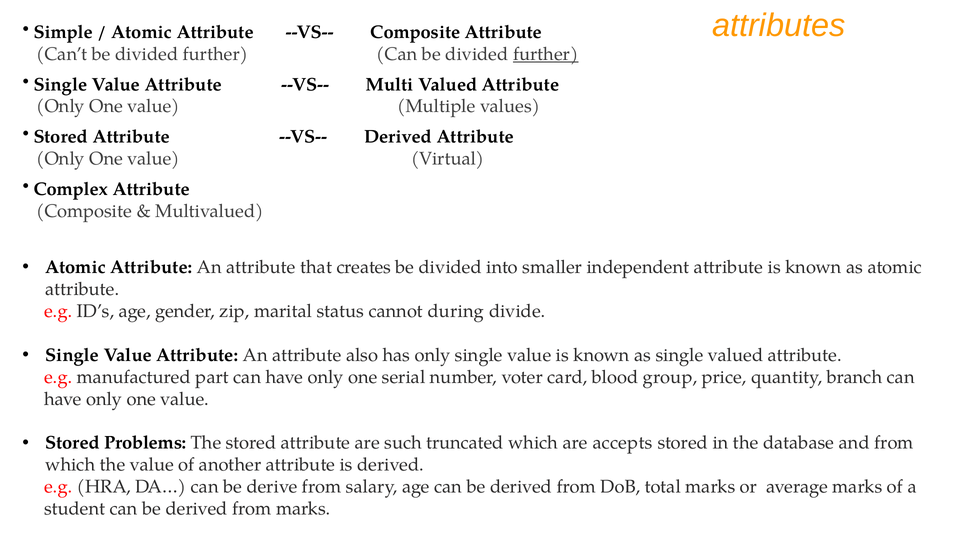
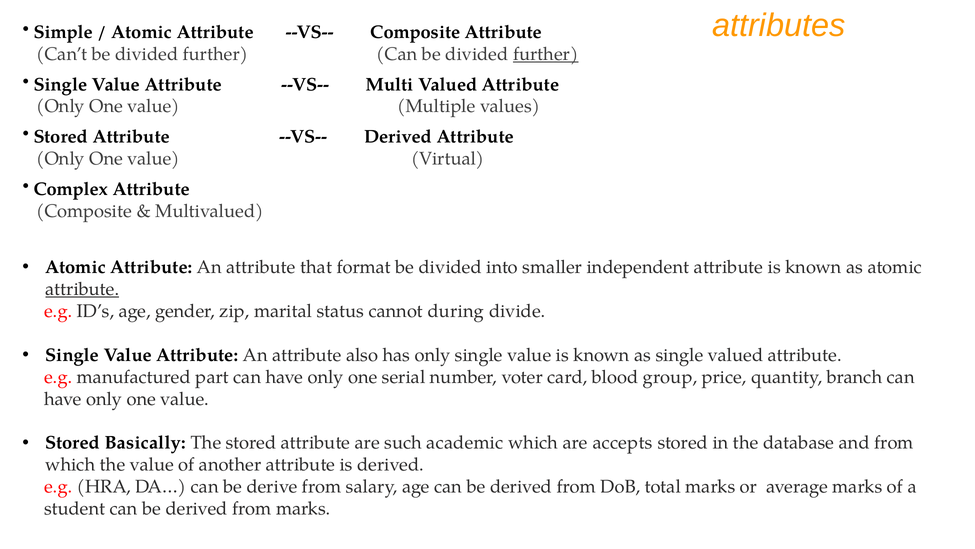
creates: creates -> format
attribute at (82, 289) underline: none -> present
Problems: Problems -> Basically
truncated: truncated -> academic
